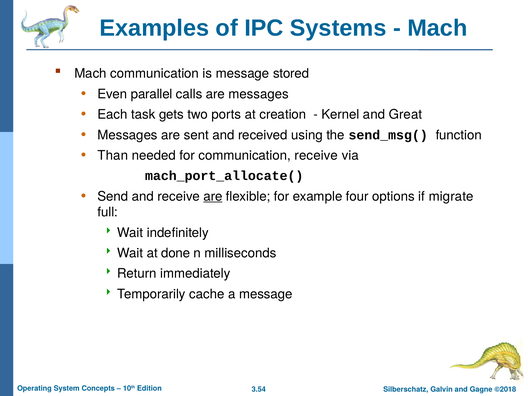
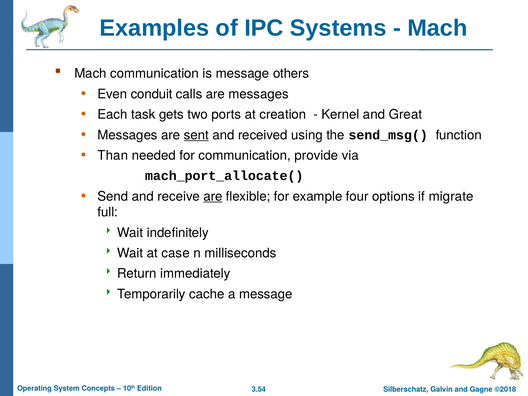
stored: stored -> others
parallel: parallel -> conduit
sent underline: none -> present
communication receive: receive -> provide
done: done -> case
